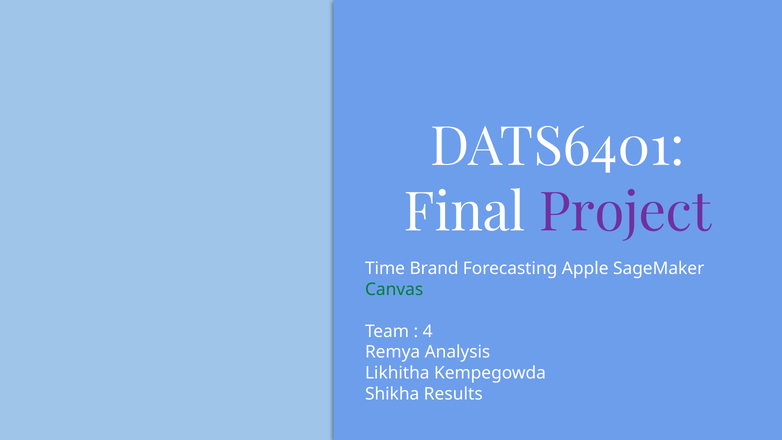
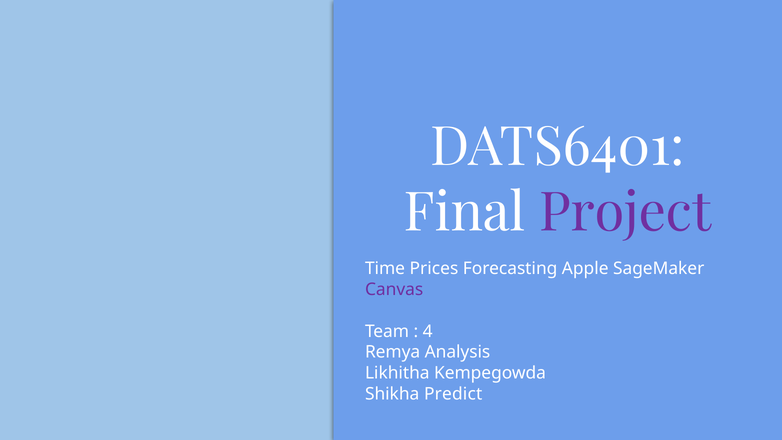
Brand: Brand -> Prices
Canvas colour: green -> purple
Results: Results -> Predict
